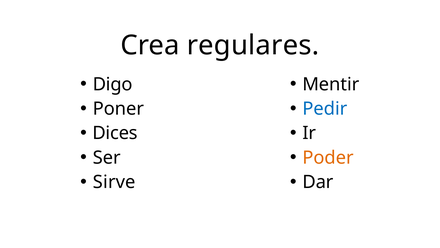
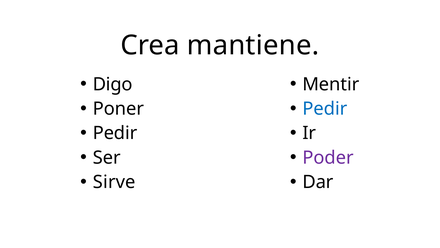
regulares: regulares -> mantiene
Dices at (115, 133): Dices -> Pedir
Poder colour: orange -> purple
